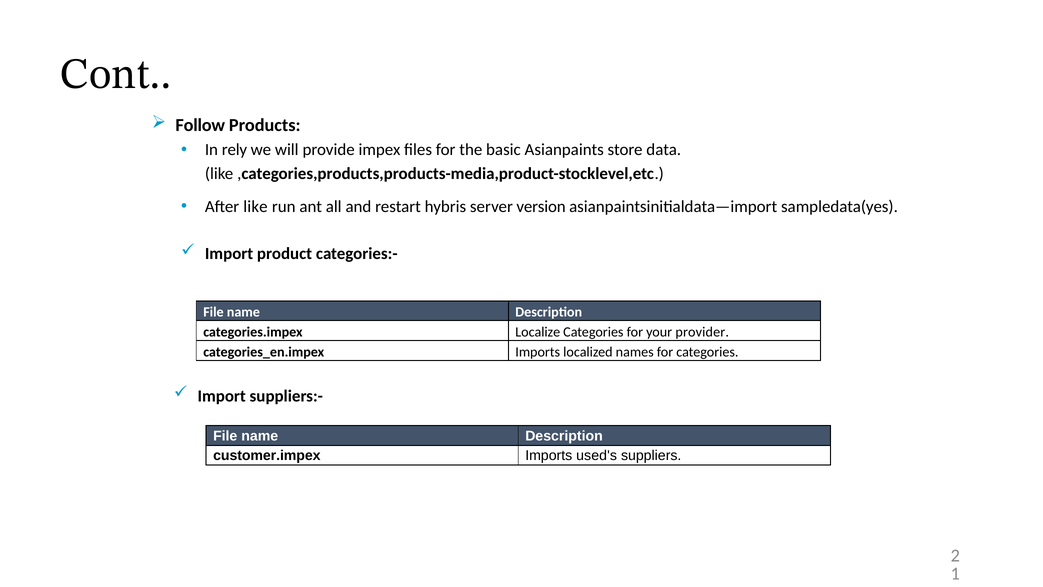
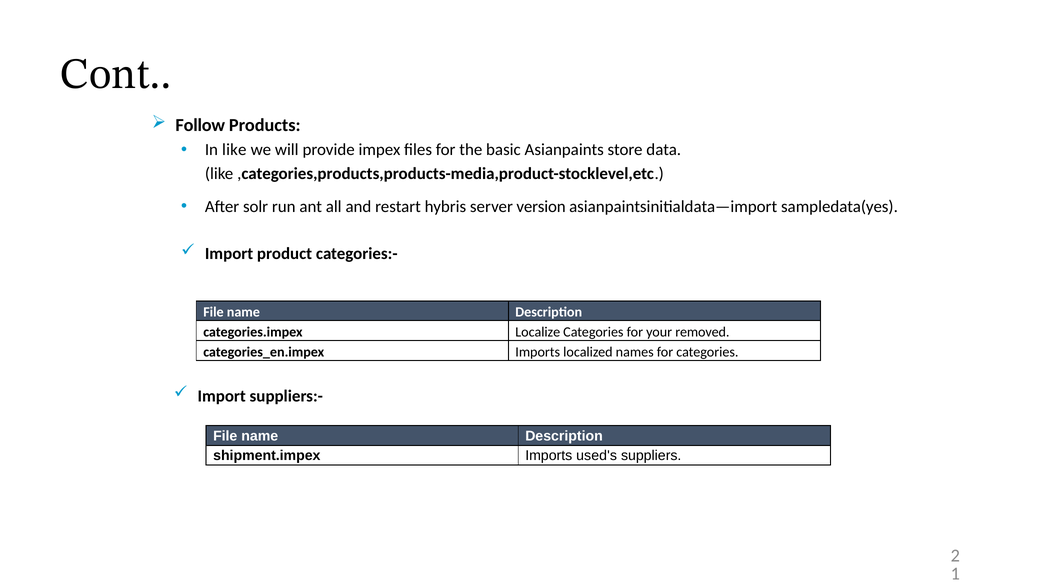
In rely: rely -> like
After like: like -> solr
provider: provider -> removed
customer.impex: customer.impex -> shipment.impex
